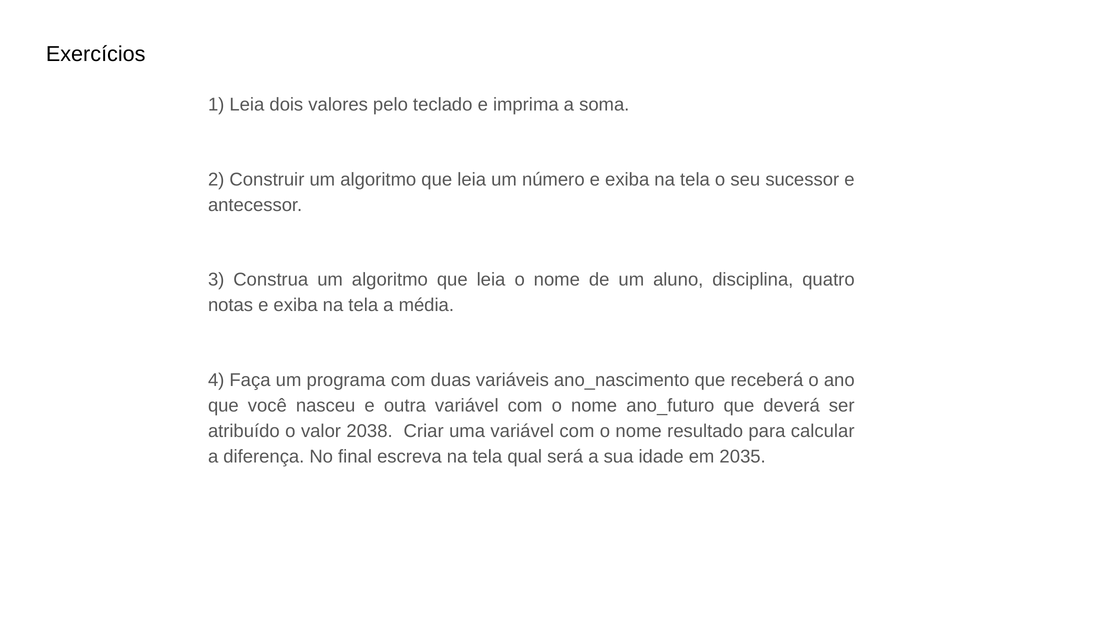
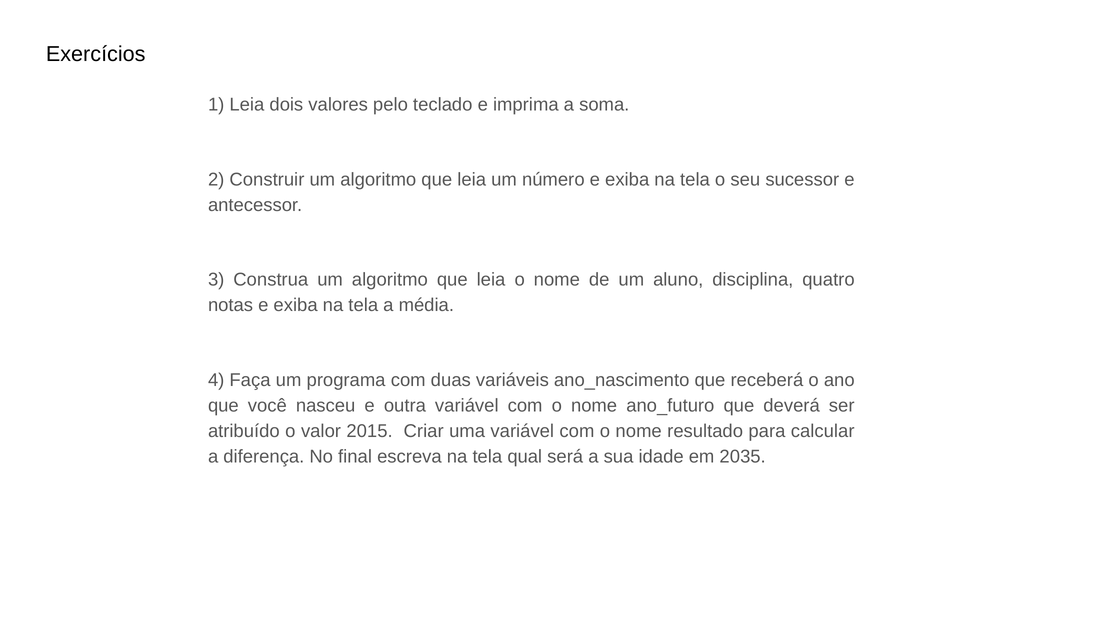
2038: 2038 -> 2015
